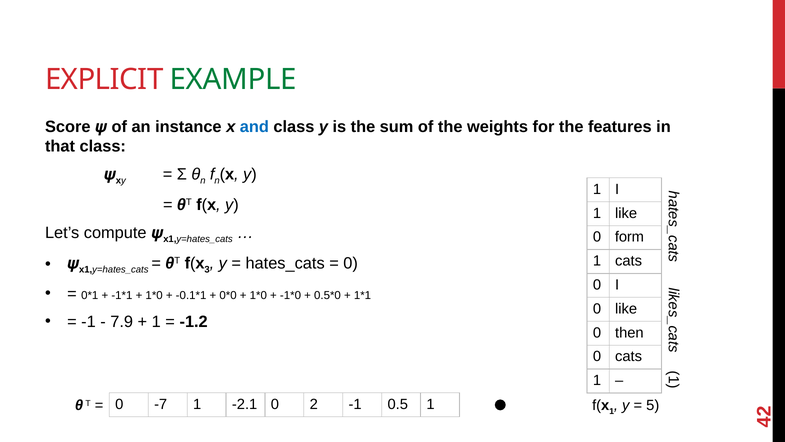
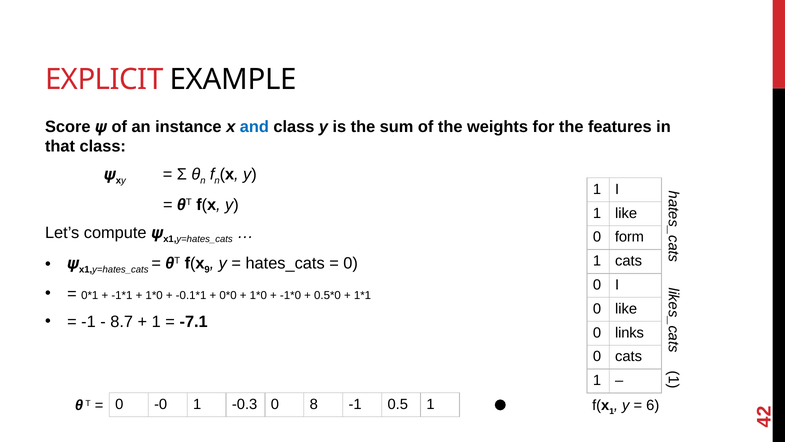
EXAMPLE colour: green -> black
3: 3 -> 9
7.9: 7.9 -> 8.7
-1.2: -1.2 -> -7.1
then: then -> links
-7: -7 -> -0
-2.1: -2.1 -> -0.3
0 2: 2 -> 8
5: 5 -> 6
